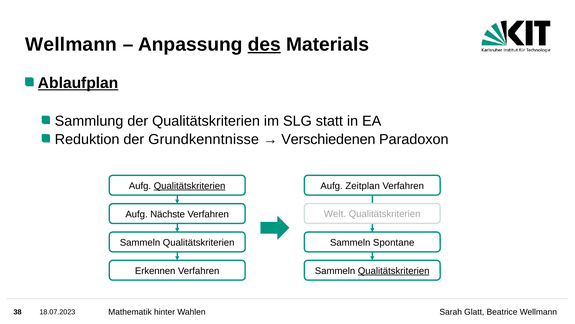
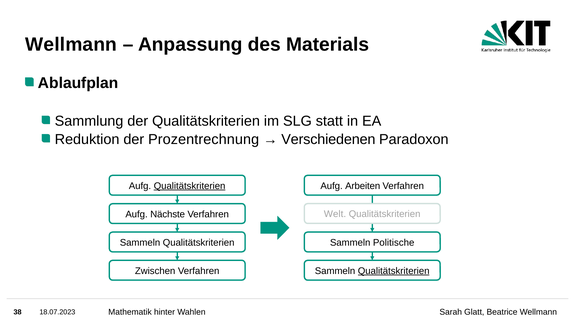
des underline: present -> none
Ablaufplan underline: present -> none
Grundkenntnisse: Grundkenntnisse -> Prozentrechnung
Zeitplan: Zeitplan -> Arbeiten
Spontane: Spontane -> Politische
Erkennen: Erkennen -> Zwischen
